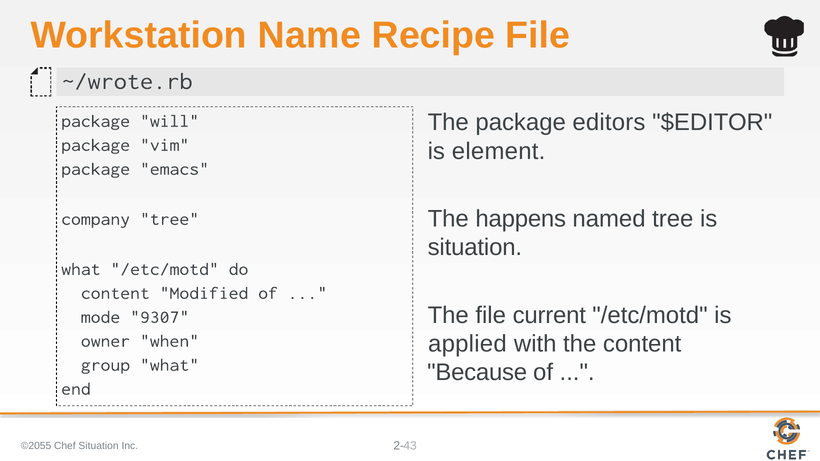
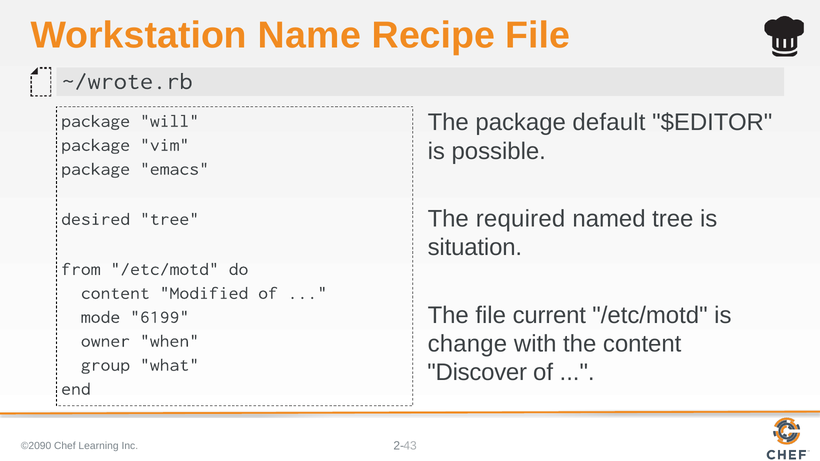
editors: editors -> default
element: element -> possible
happens: happens -> required
company: company -> desired
what at (81, 269): what -> from
9307: 9307 -> 6199
applied: applied -> change
Because: Because -> Discover
©2055: ©2055 -> ©2090
Chef Situation: Situation -> Learning
